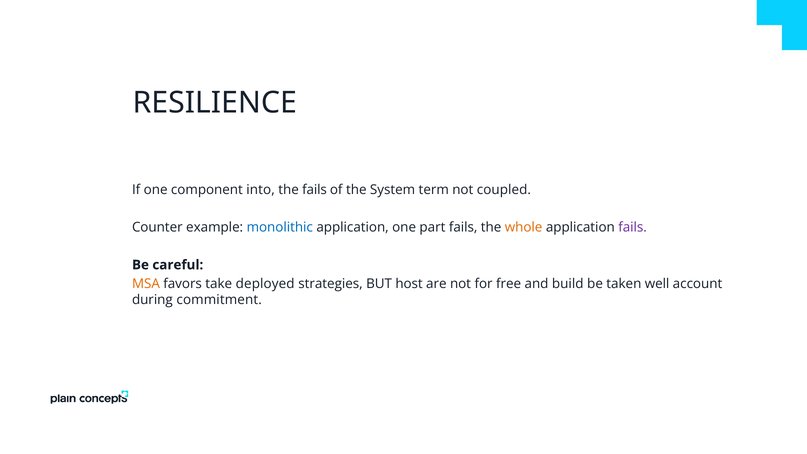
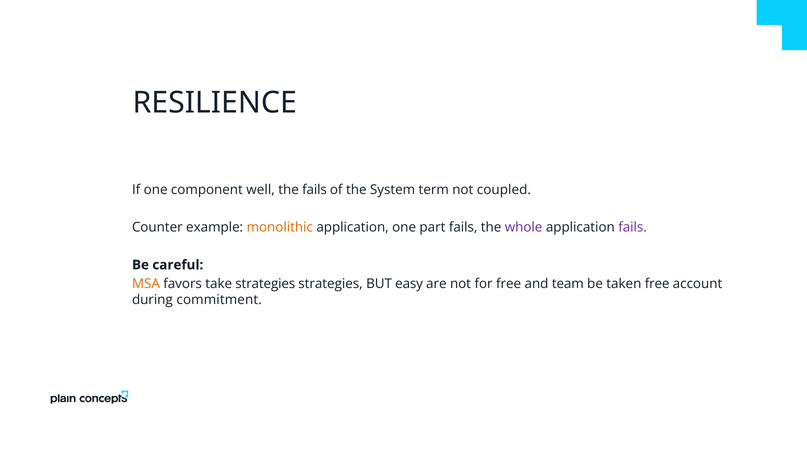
into: into -> well
monolithic colour: blue -> orange
whole colour: orange -> purple
take deployed: deployed -> strategies
host: host -> easy
build: build -> team
taken well: well -> free
